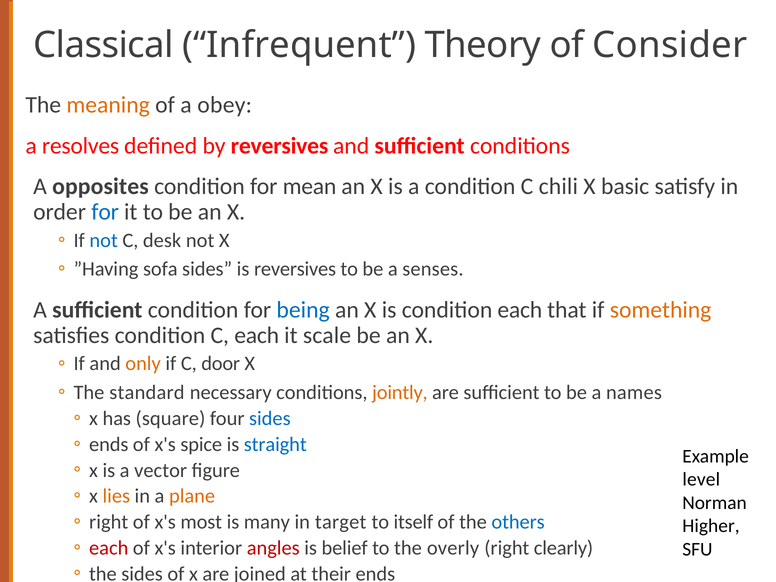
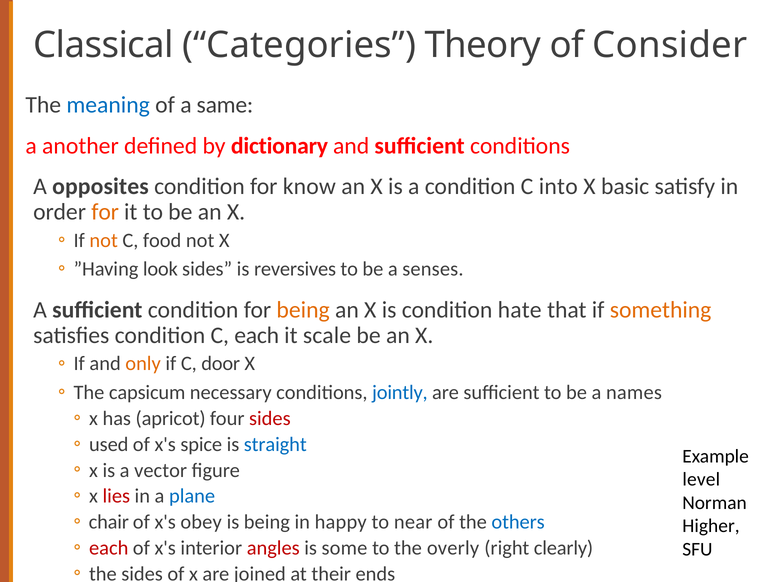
Infrequent: Infrequent -> Categories
meaning colour: orange -> blue
obey: obey -> same
resolves: resolves -> another
by reversives: reversives -> dictionary
mean: mean -> know
chili: chili -> into
for at (105, 212) colour: blue -> orange
not at (104, 240) colour: blue -> orange
desk: desk -> food
sofa: sofa -> look
being at (303, 310) colour: blue -> orange
condition each: each -> hate
standard: standard -> capsicum
jointly colour: orange -> blue
square: square -> apricot
sides at (270, 419) colour: blue -> red
ends at (109, 444): ends -> used
lies colour: orange -> red
plane colour: orange -> blue
right at (109, 522): right -> chair
most: most -> obey
is many: many -> being
target: target -> happy
itself: itself -> near
belief: belief -> some
